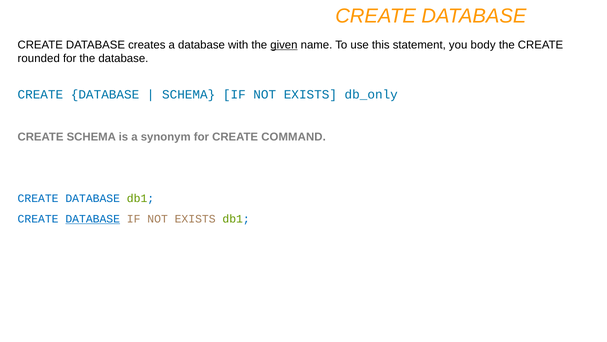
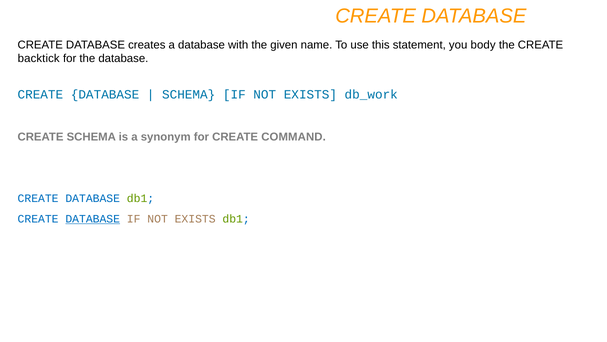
given underline: present -> none
rounded: rounded -> backtick
db_only: db_only -> db_work
